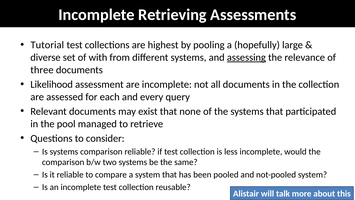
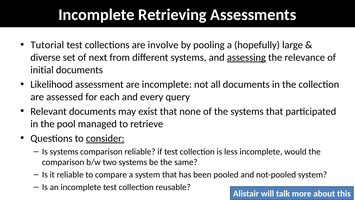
highest: highest -> involve
with: with -> next
three: three -> initial
consider underline: none -> present
